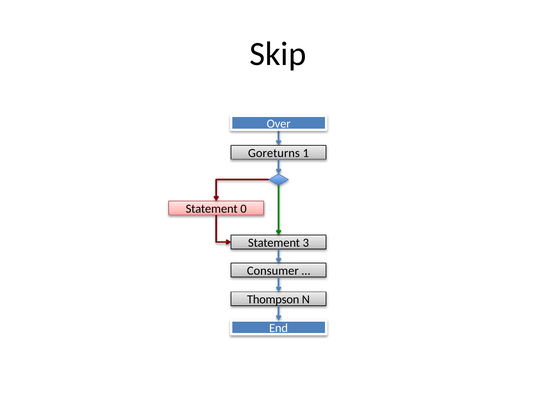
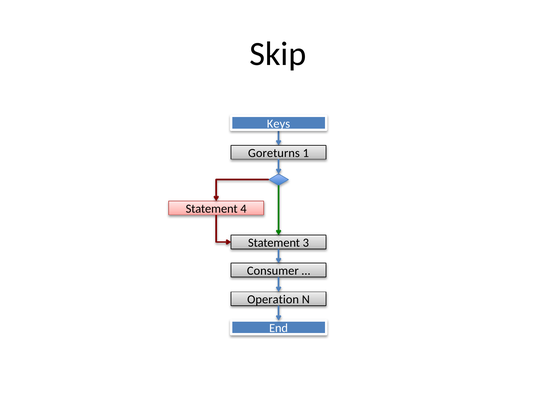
Over: Over -> Keys
0: 0 -> 4
Thompson: Thompson -> Operation
